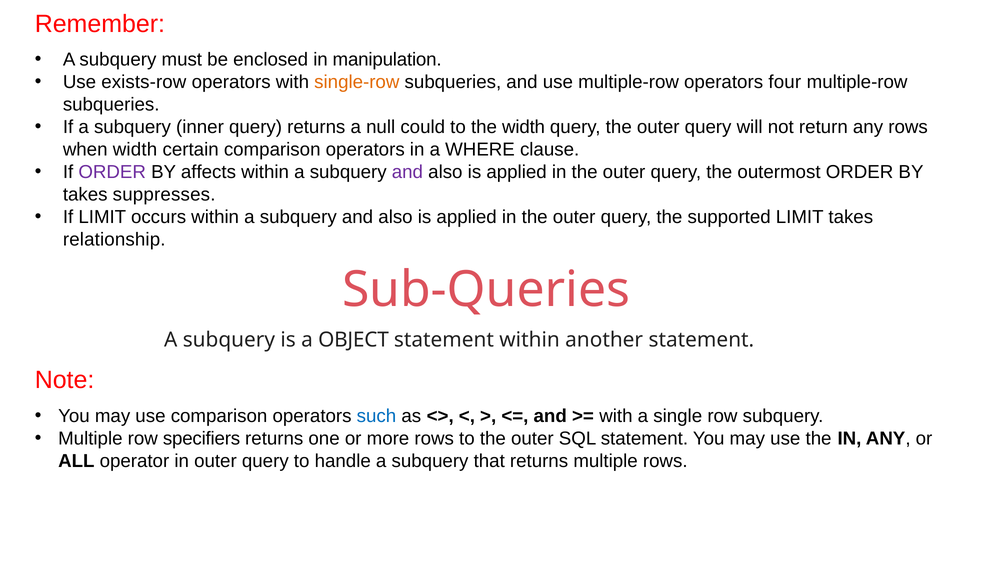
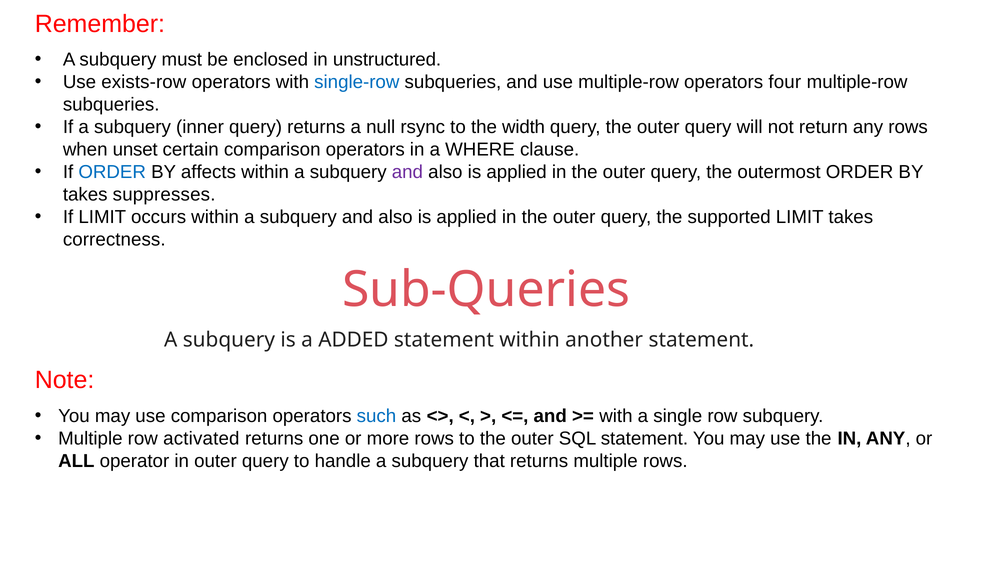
manipulation: manipulation -> unstructured
single-row colour: orange -> blue
could: could -> rsync
when width: width -> unset
ORDER at (112, 172) colour: purple -> blue
relationship: relationship -> correctness
OBJECT: OBJECT -> ADDED
specifiers: specifiers -> activated
